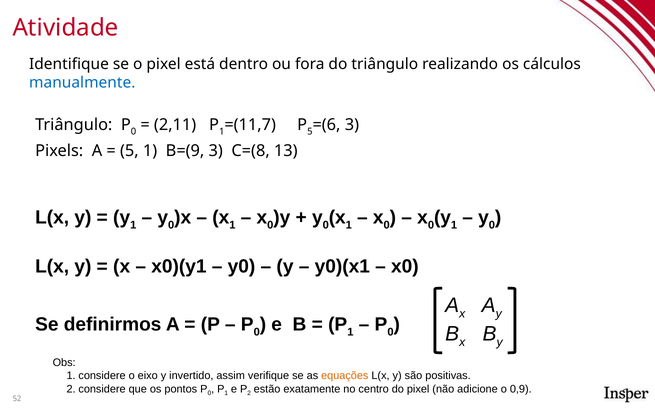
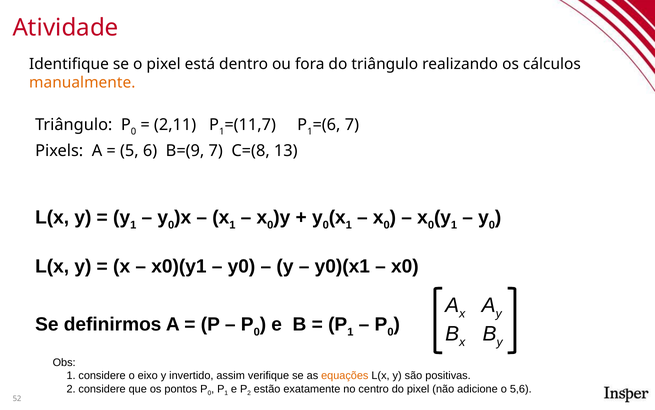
manualmente colour: blue -> orange
5 at (310, 131): 5 -> 1
3 at (352, 125): 3 -> 7
5 1: 1 -> 6
B=(9 3: 3 -> 7
0,9: 0,9 -> 5,6
